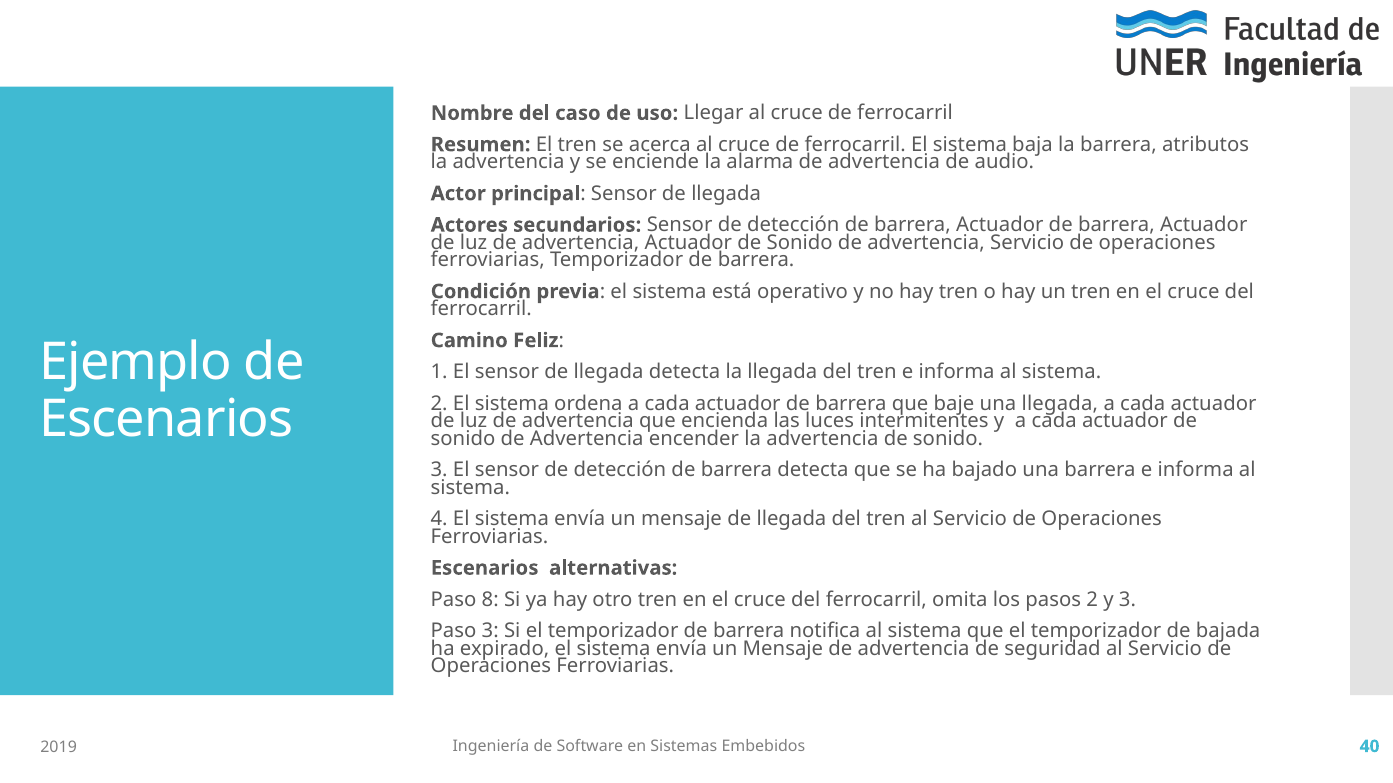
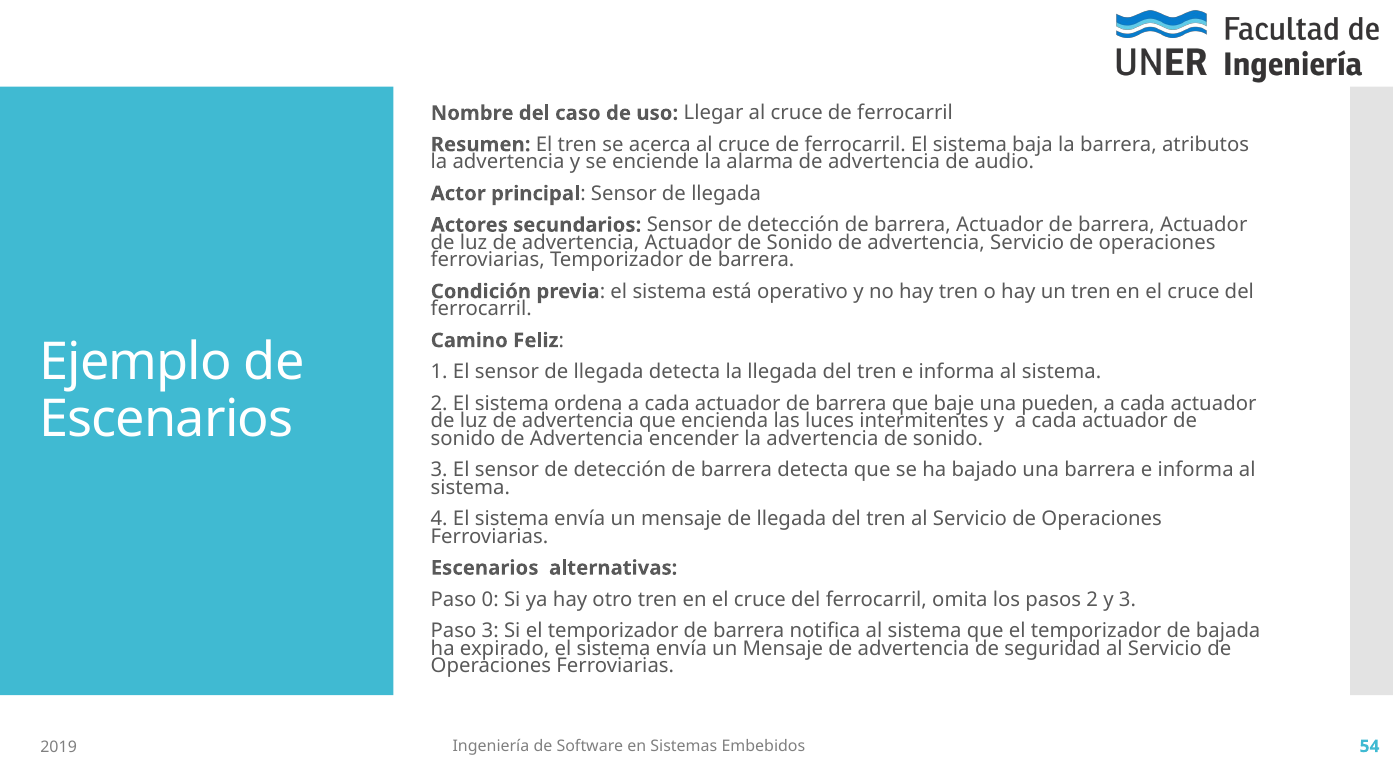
una llegada: llegada -> pueden
8: 8 -> 0
40: 40 -> 54
